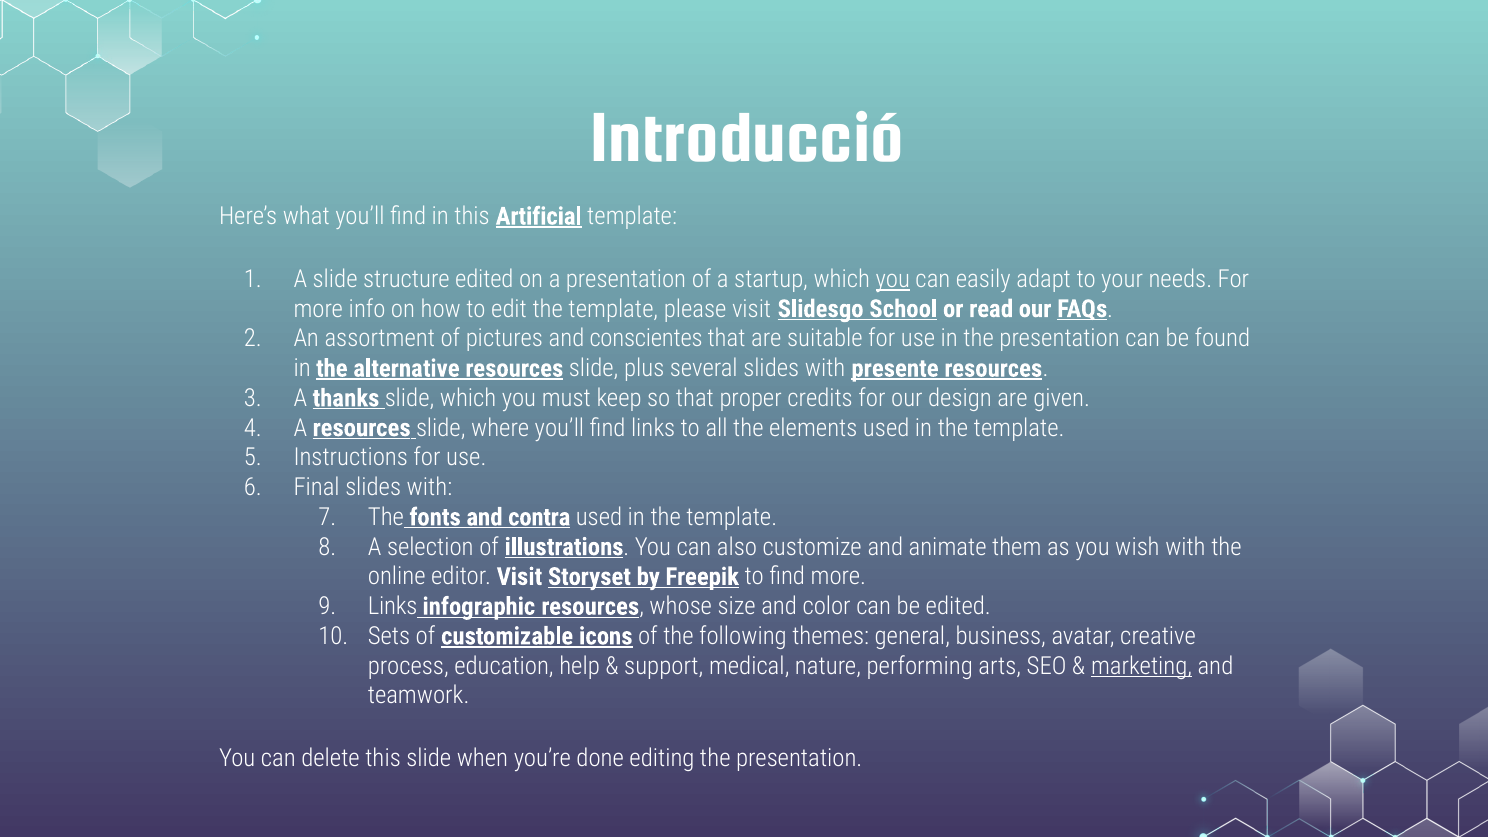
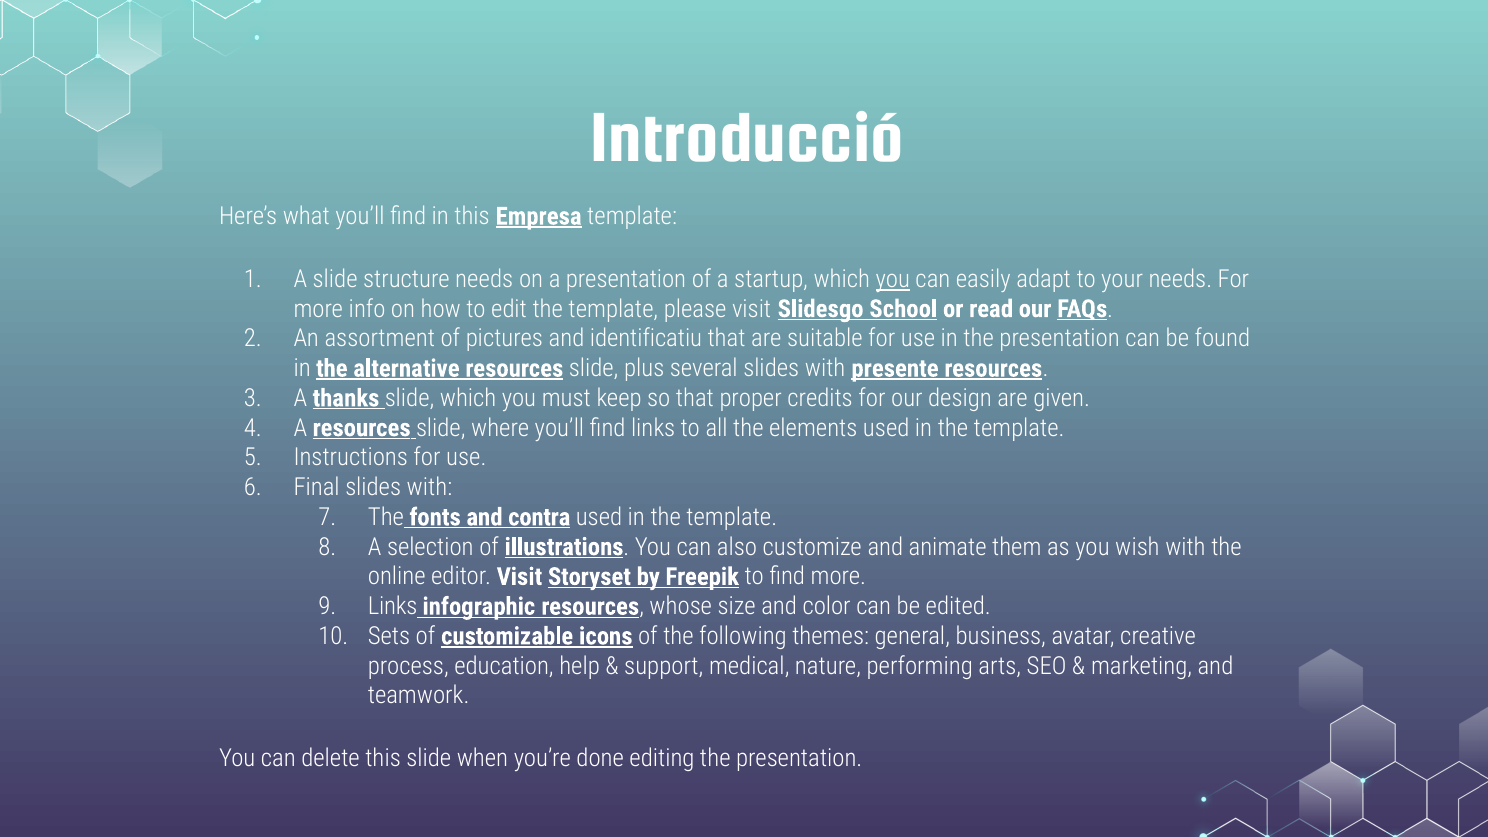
Artificial: Artificial -> Empresa
structure edited: edited -> needs
conscientes: conscientes -> identificatiu
marketing underline: present -> none
